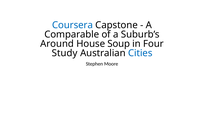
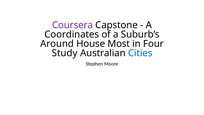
Coursera colour: blue -> purple
Comparable: Comparable -> Coordinates
Soup: Soup -> Most
